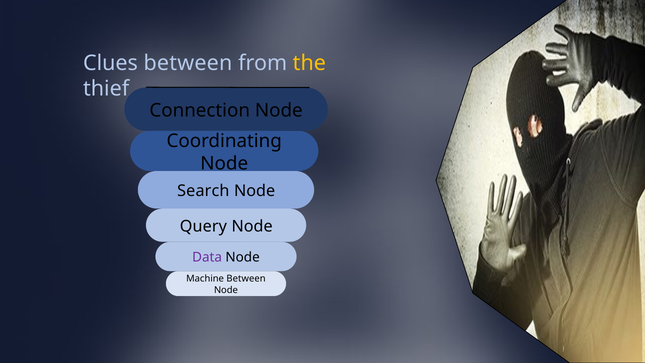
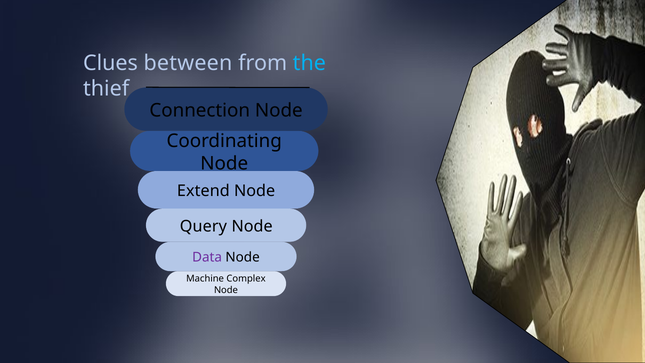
the colour: yellow -> light blue
Search: Search -> Extend
Machine Between: Between -> Complex
